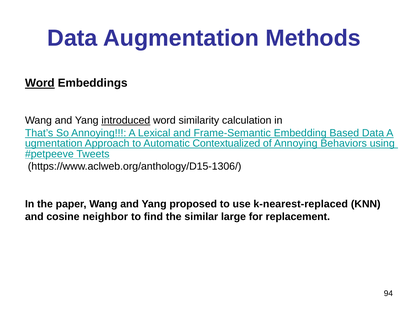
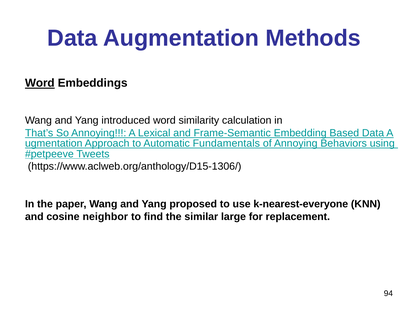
introduced underline: present -> none
Contextualized: Contextualized -> Fundamentals
k-nearest-replaced: k-nearest-replaced -> k-nearest-everyone
